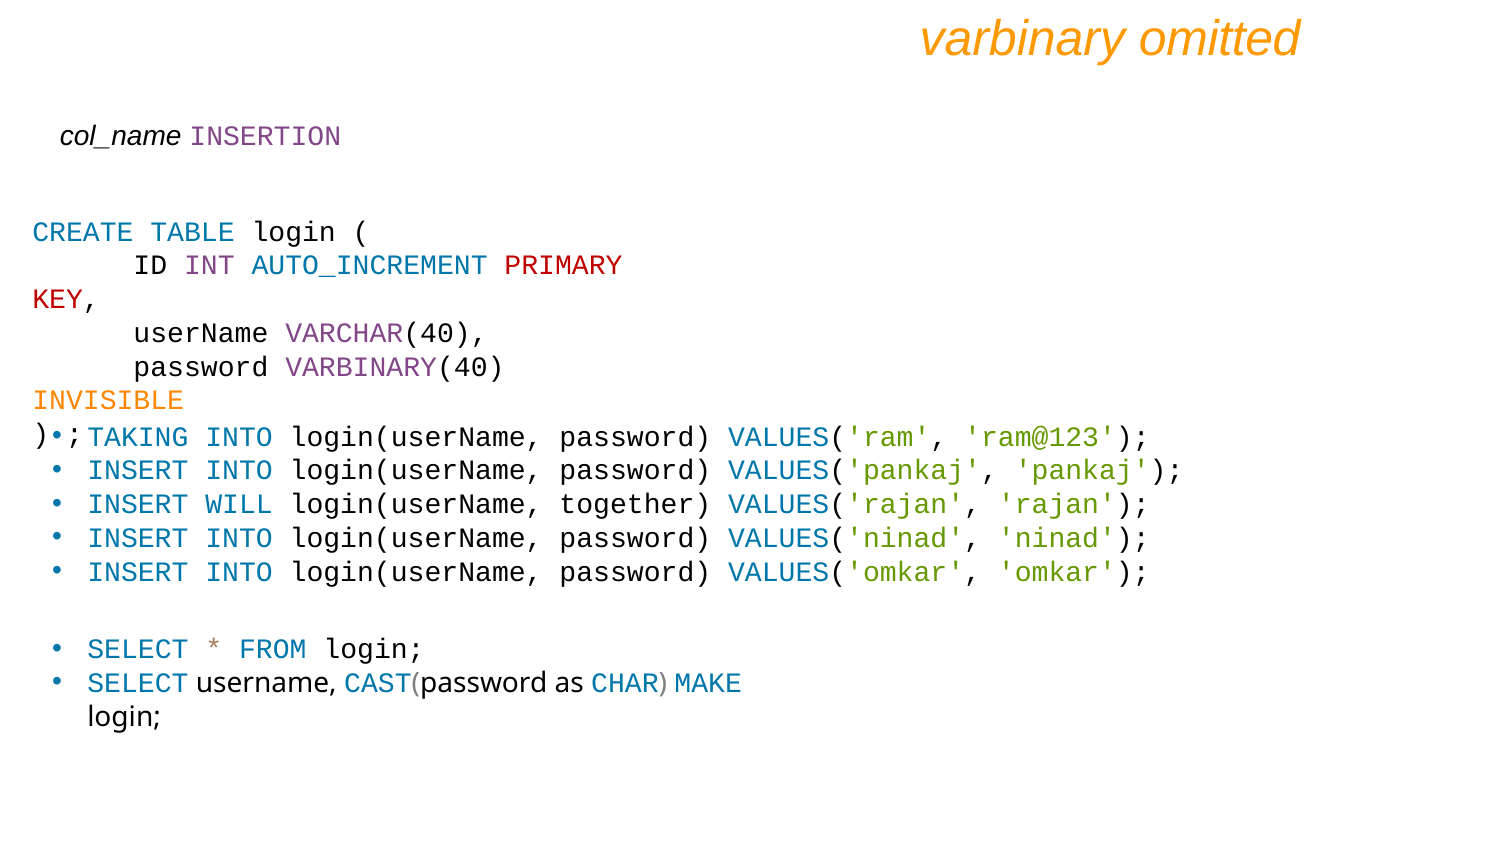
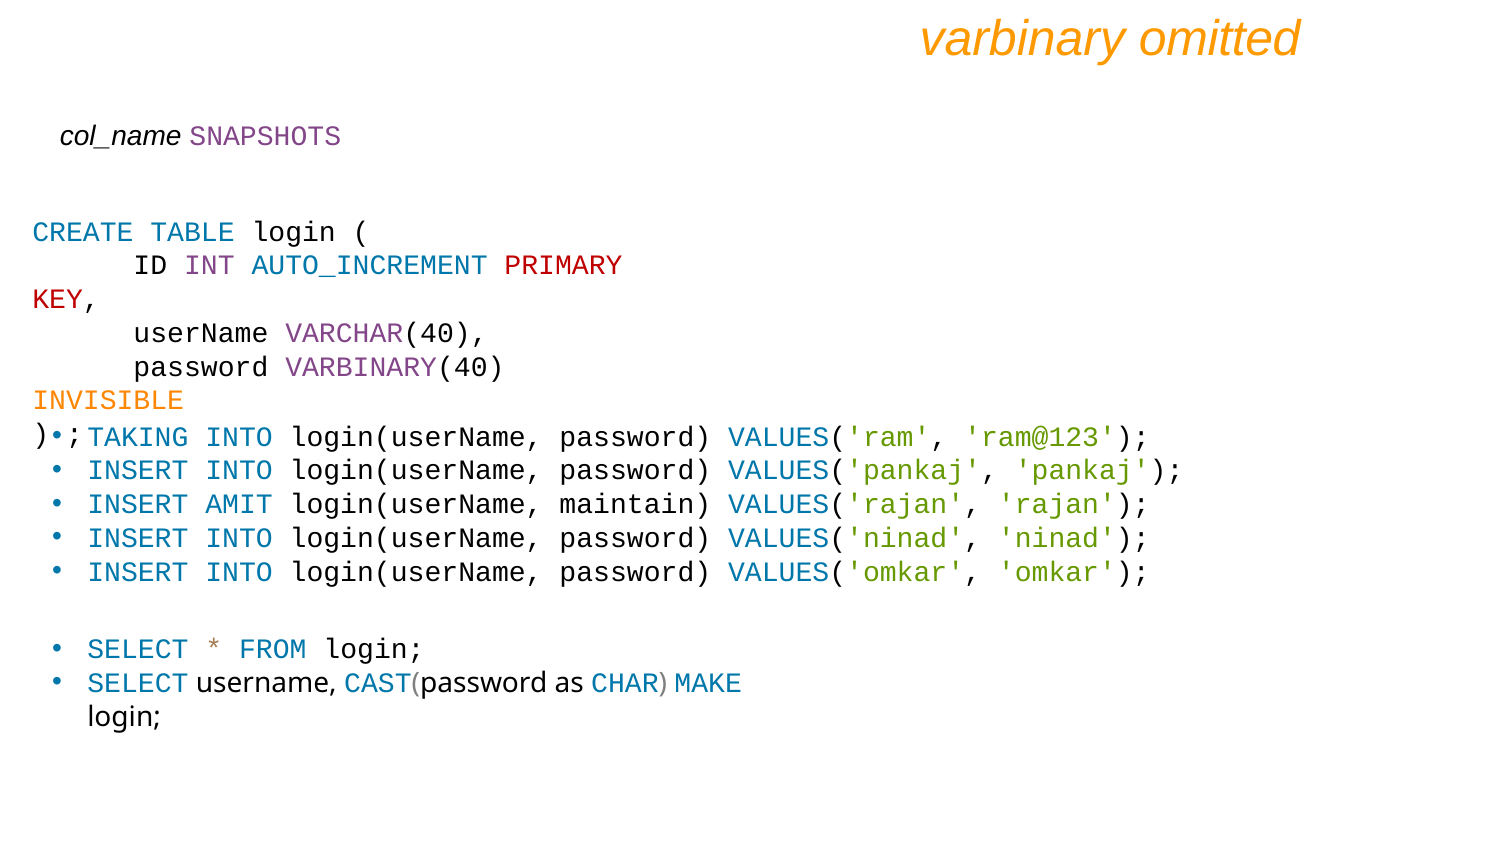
INSERTION: INSERTION -> SNAPSHOTS
WILL: WILL -> AMIT
together: together -> maintain
